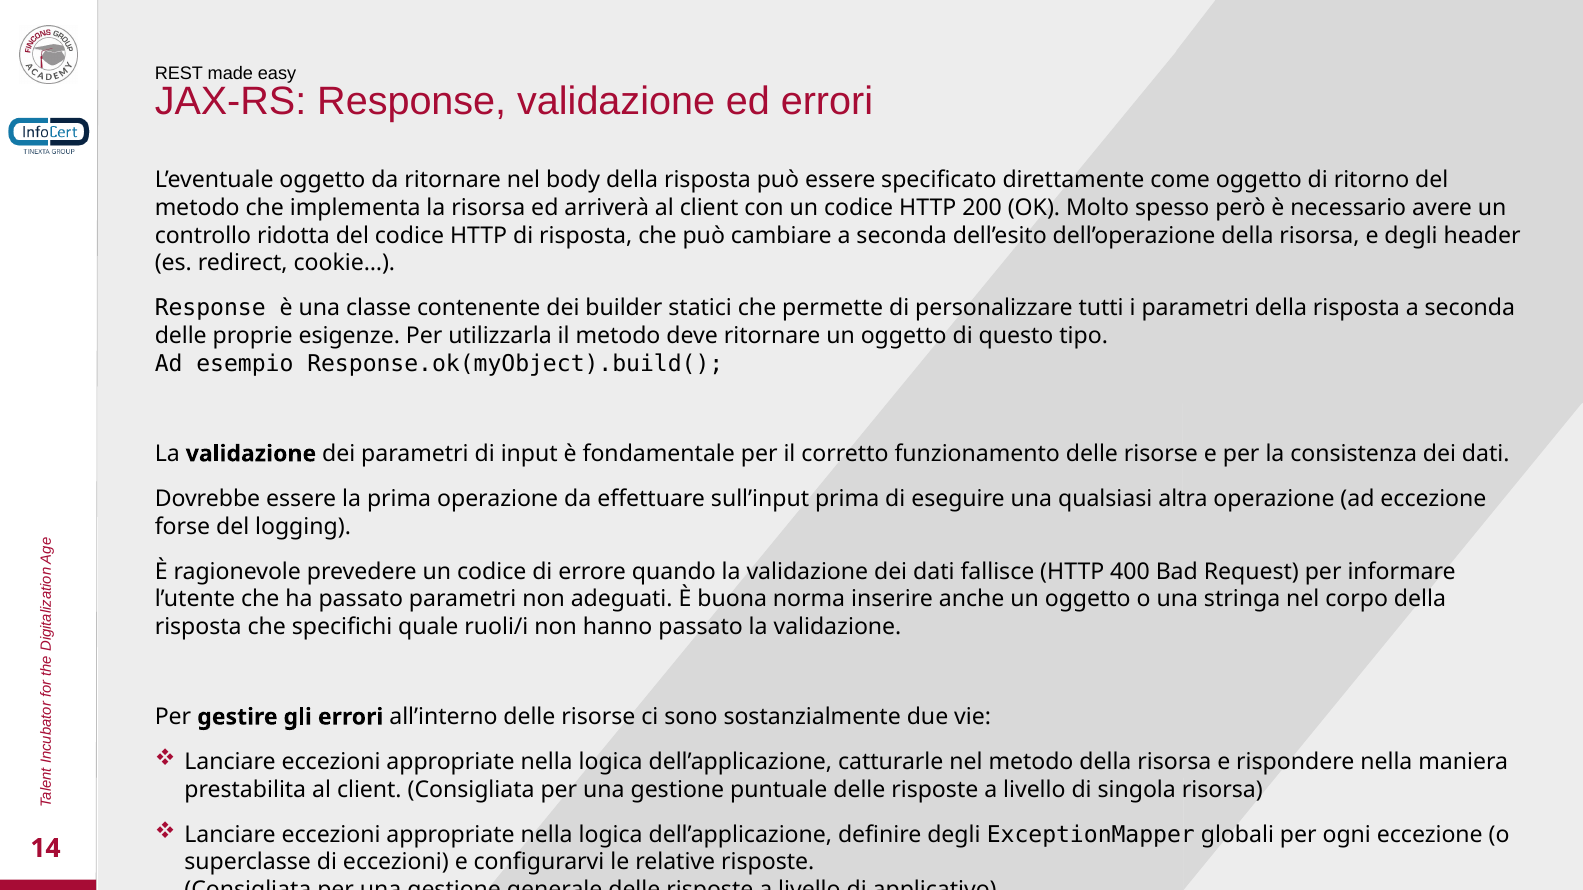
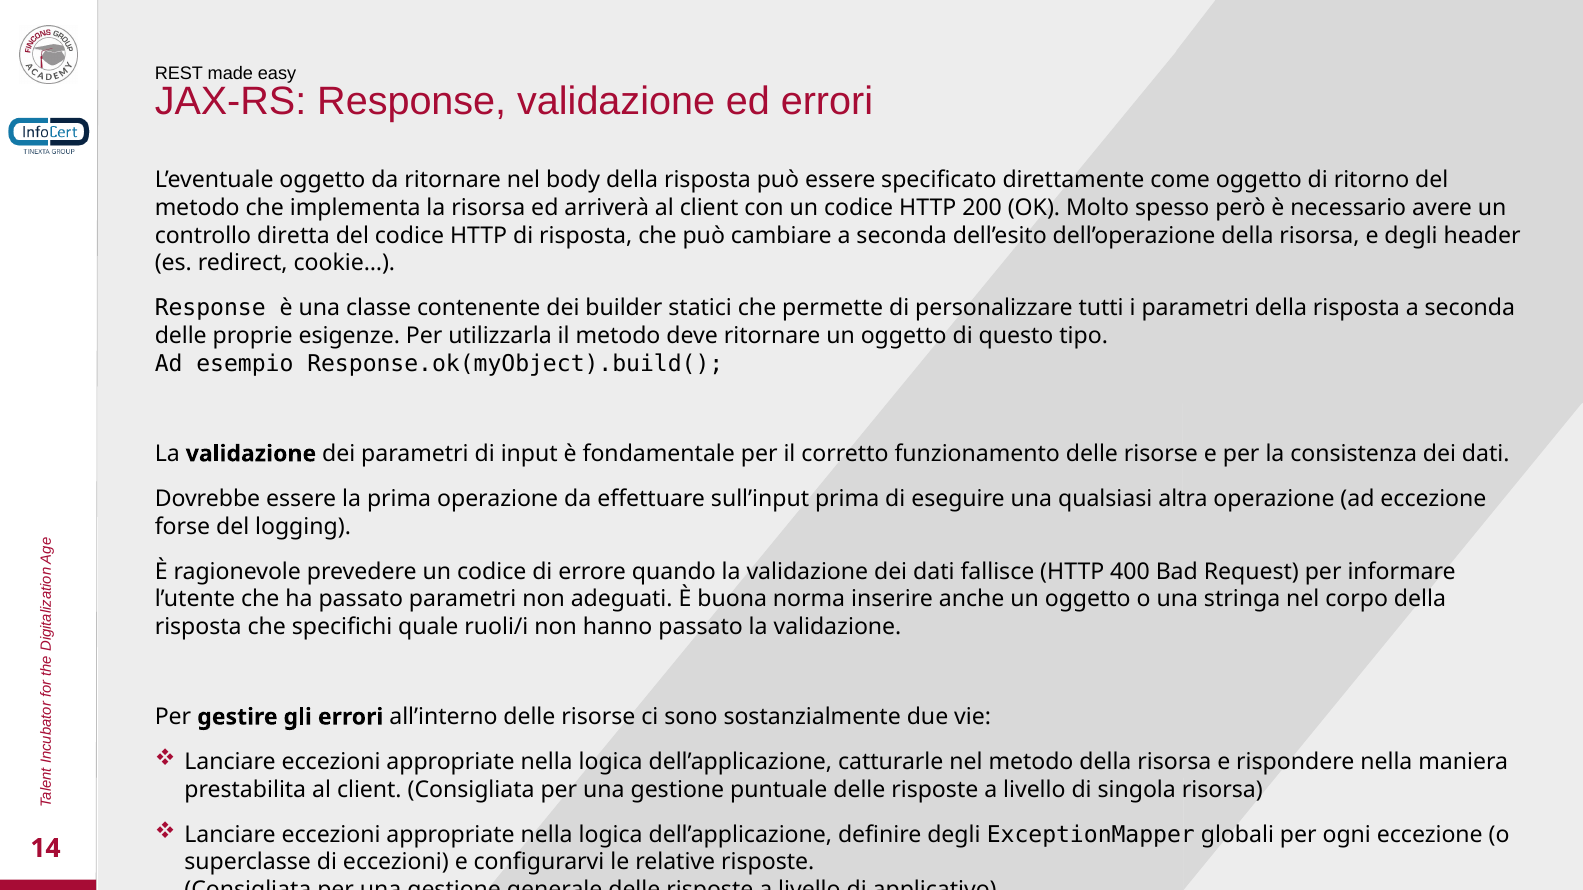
ridotta: ridotta -> diretta
